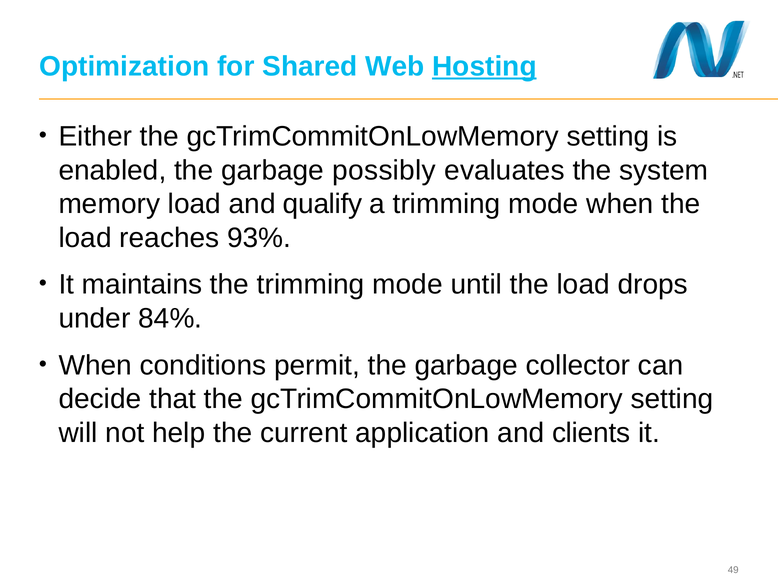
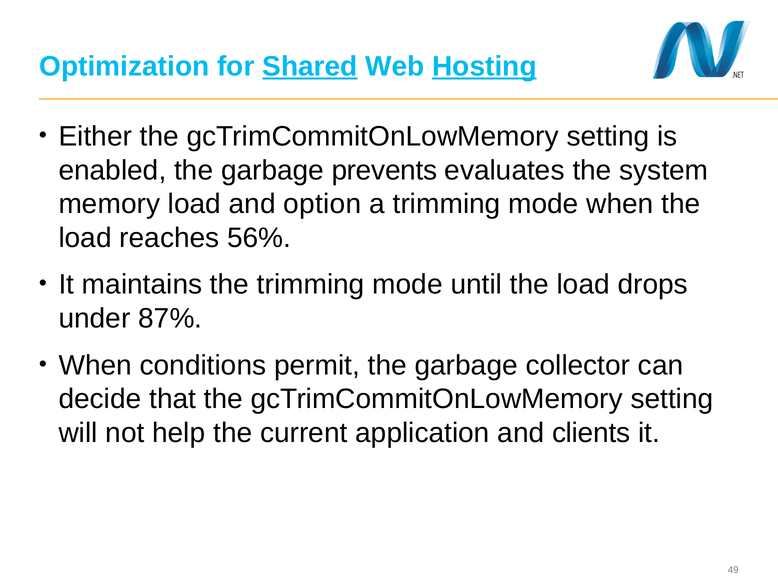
Shared underline: none -> present
possibly: possibly -> prevents
qualify: qualify -> option
93%: 93% -> 56%
84%: 84% -> 87%
